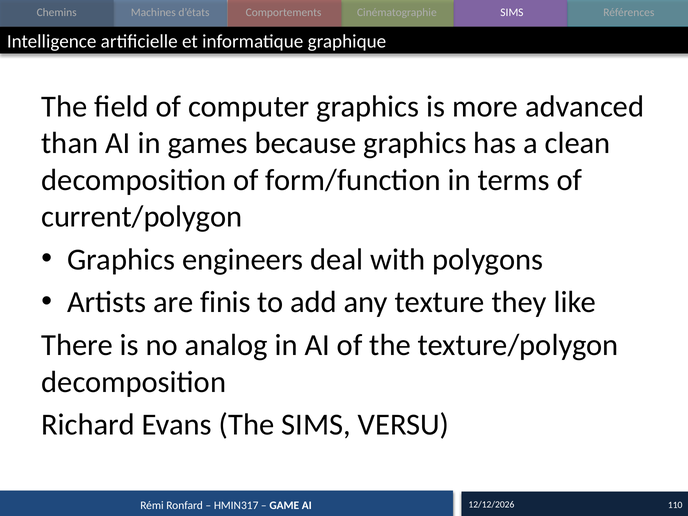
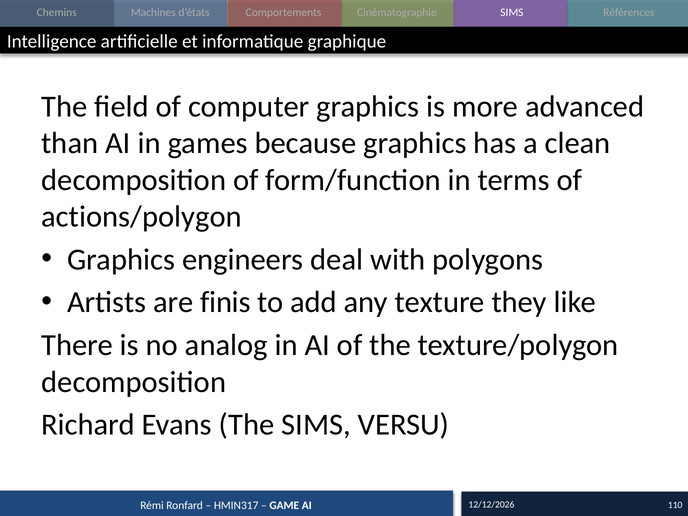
current/polygon: current/polygon -> actions/polygon
